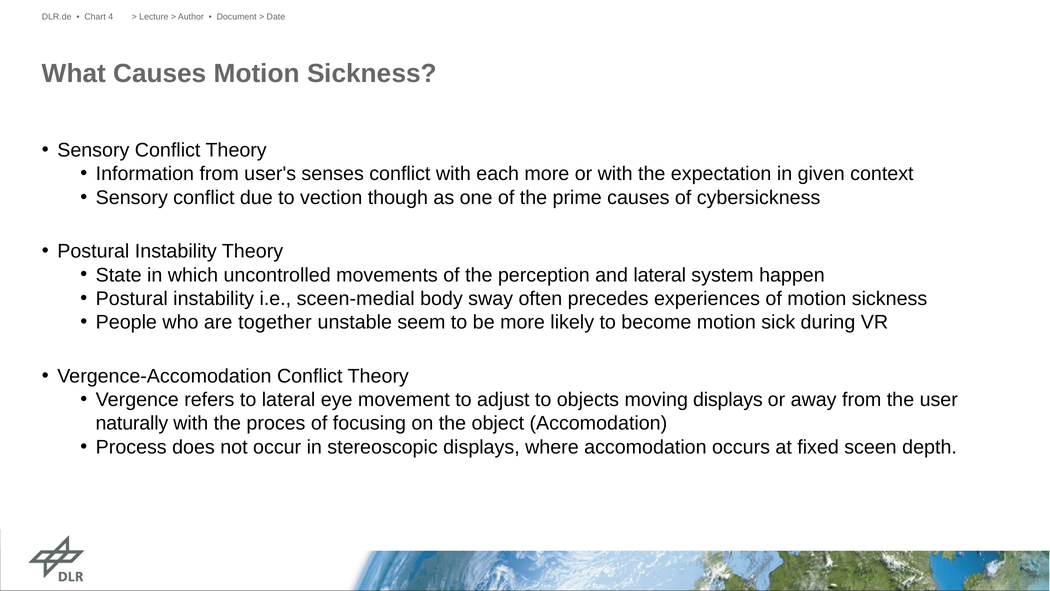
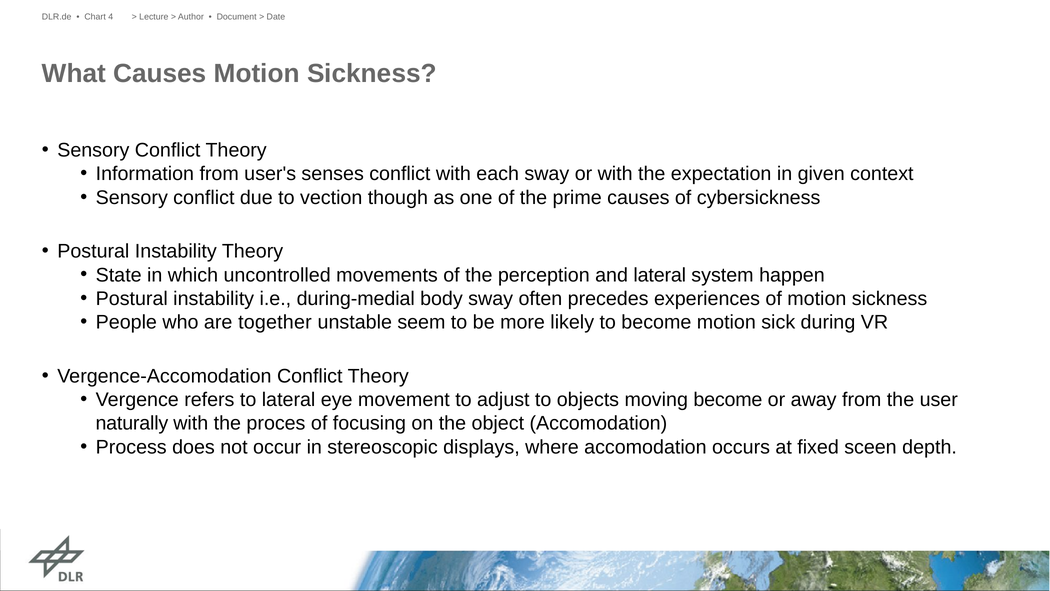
each more: more -> sway
sceen-medial: sceen-medial -> during-medial
moving displays: displays -> become
